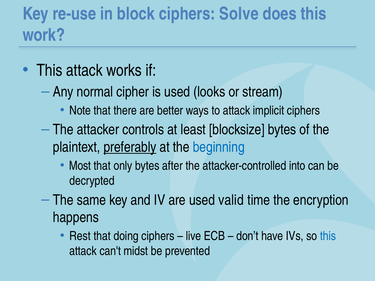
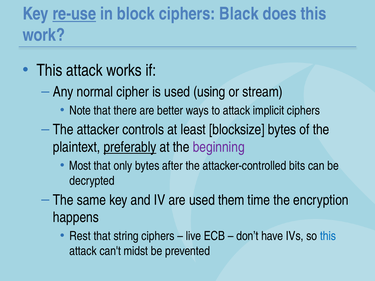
re-use underline: none -> present
Solve: Solve -> Black
looks: looks -> using
beginning colour: blue -> purple
into: into -> bits
valid: valid -> them
doing: doing -> string
